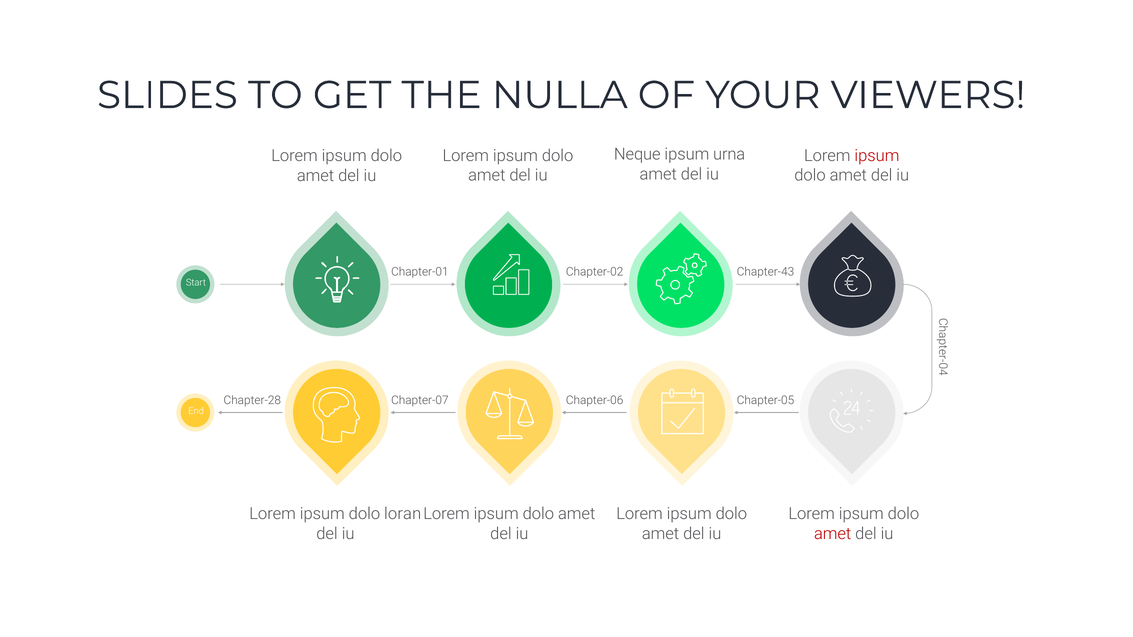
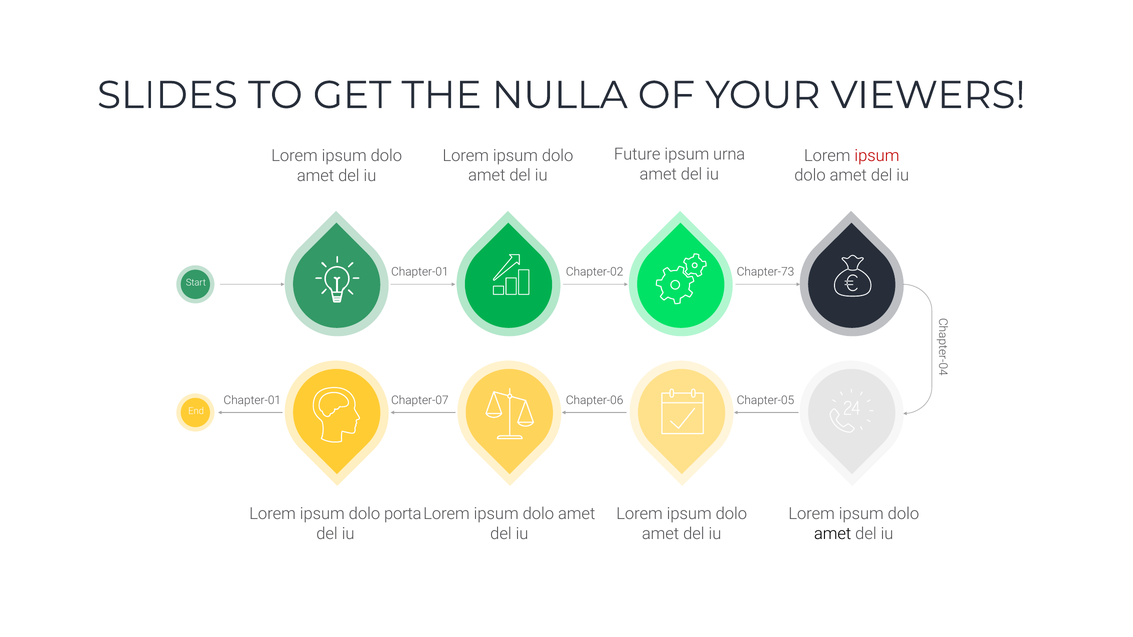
Neque: Neque -> Future
Chapter-43: Chapter-43 -> Chapter-73
Chapter-28 at (252, 400): Chapter-28 -> Chapter-01
loran: loran -> porta
amet at (833, 534) colour: red -> black
